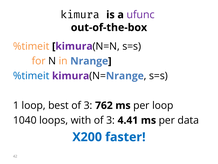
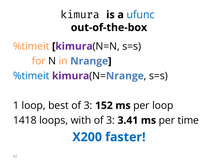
ufunc colour: purple -> blue
762: 762 -> 152
1040: 1040 -> 1418
4.41: 4.41 -> 3.41
data: data -> time
